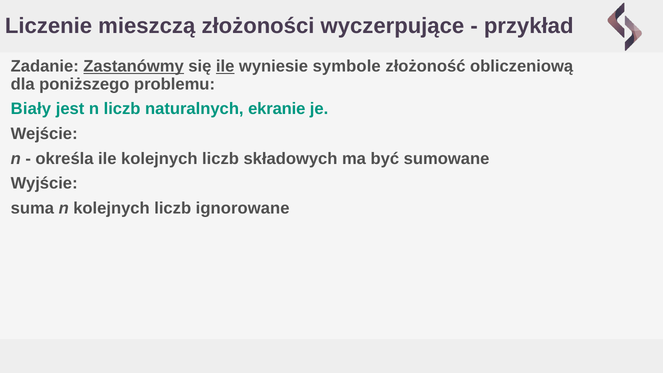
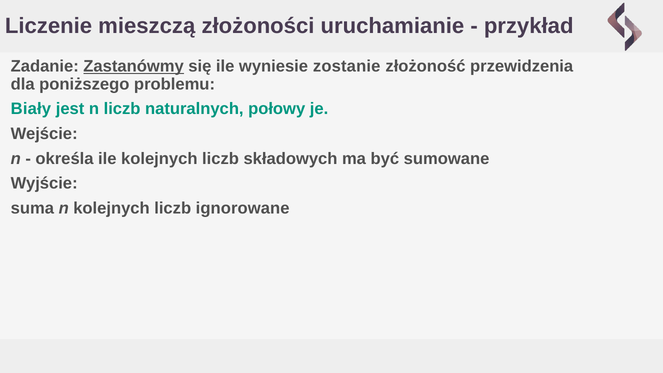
wyczerpujące: wyczerpujące -> uruchamianie
ile at (225, 66) underline: present -> none
symbole: symbole -> zostanie
obliczeniową: obliczeniową -> przewidzenia
ekranie: ekranie -> połowy
